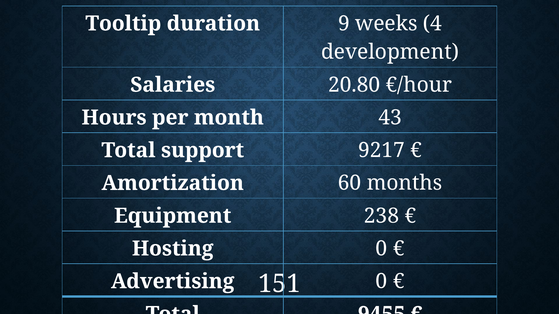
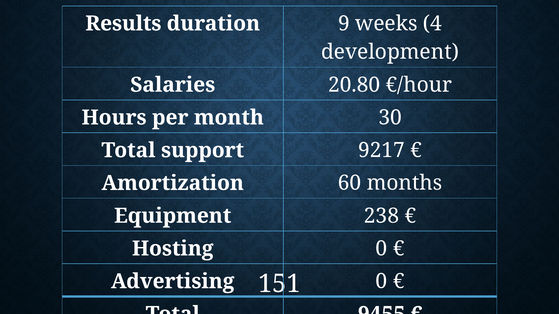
Tooltip: Tooltip -> Results
43: 43 -> 30
